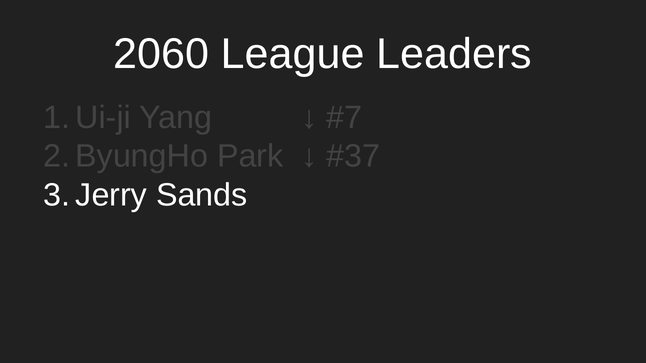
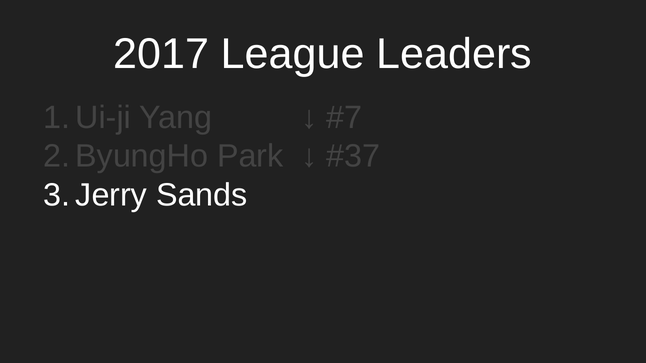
2060: 2060 -> 2017
